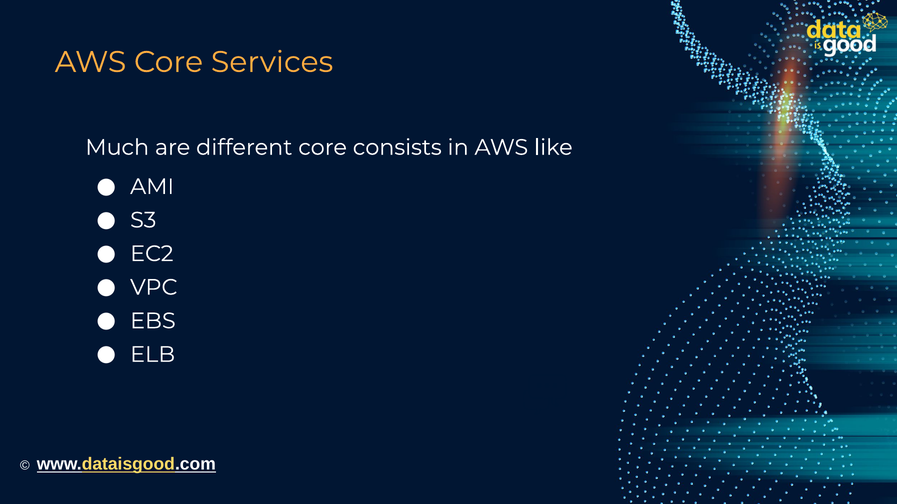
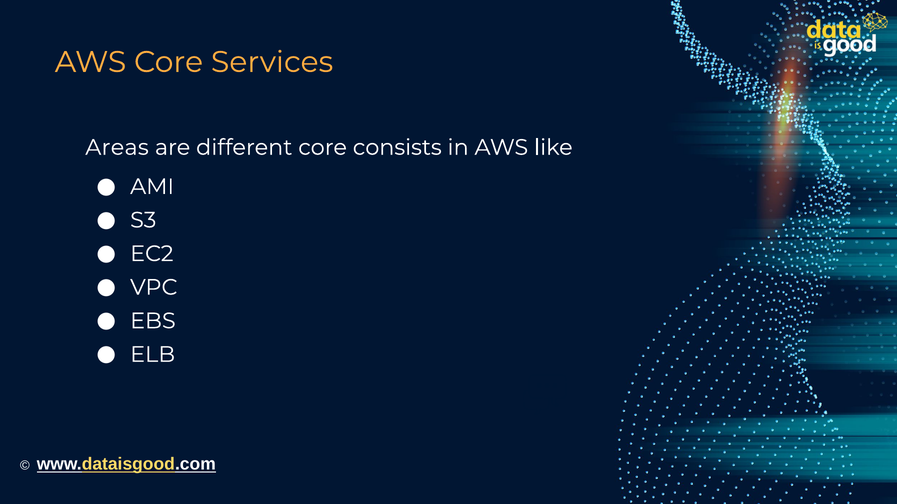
Much: Much -> Areas
